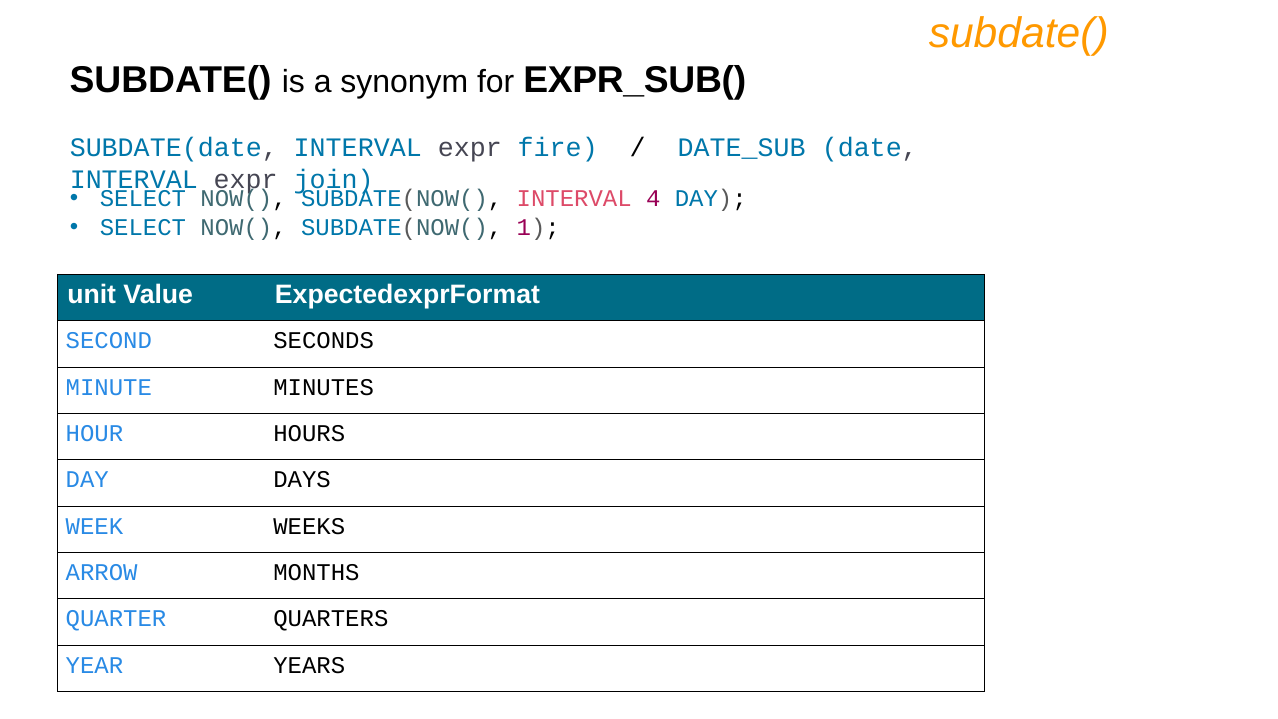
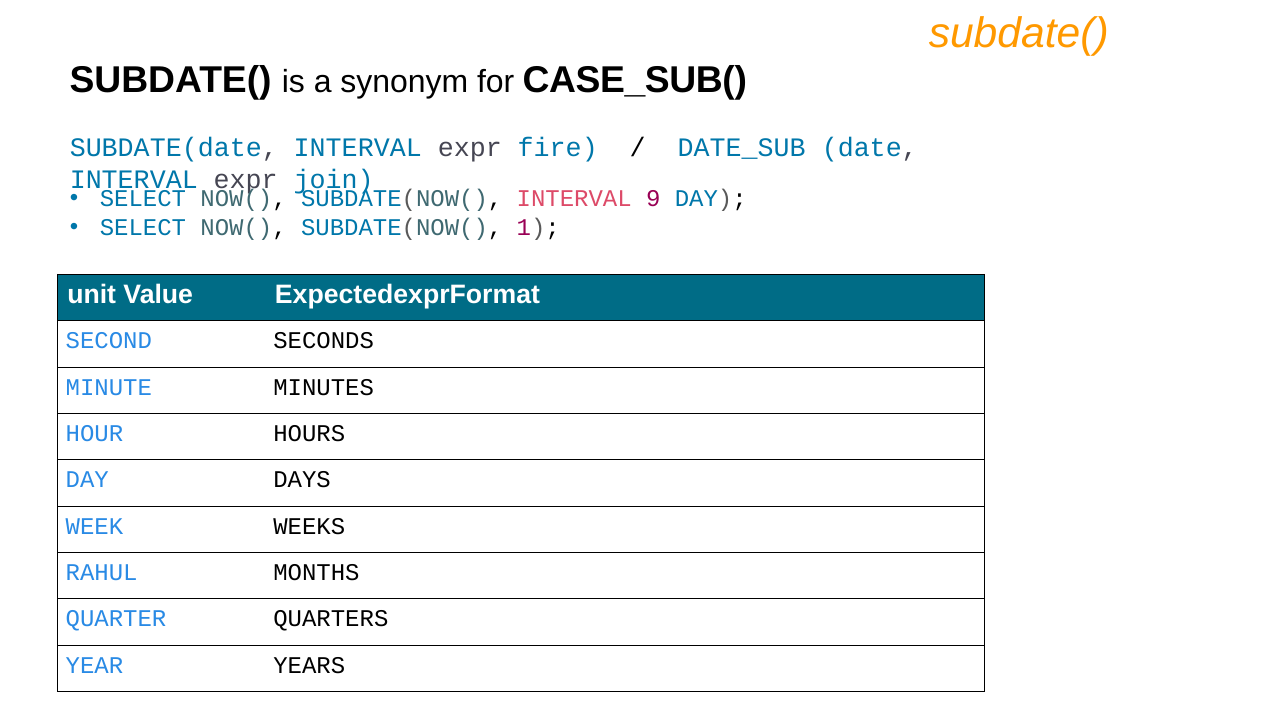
EXPR_SUB(: EXPR_SUB( -> CASE_SUB(
4: 4 -> 9
ARROW: ARROW -> RAHUL
